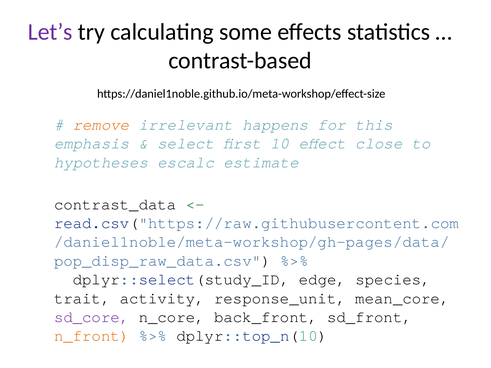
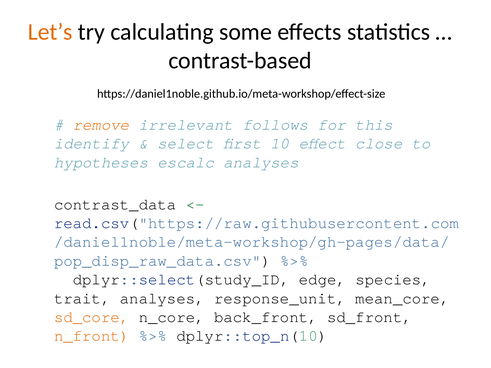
Let’s colour: purple -> orange
happens: happens -> follows
emphasis: emphasis -> identify
escalc estimate: estimate -> analyses
trait activity: activity -> analyses
sd_core colour: purple -> orange
